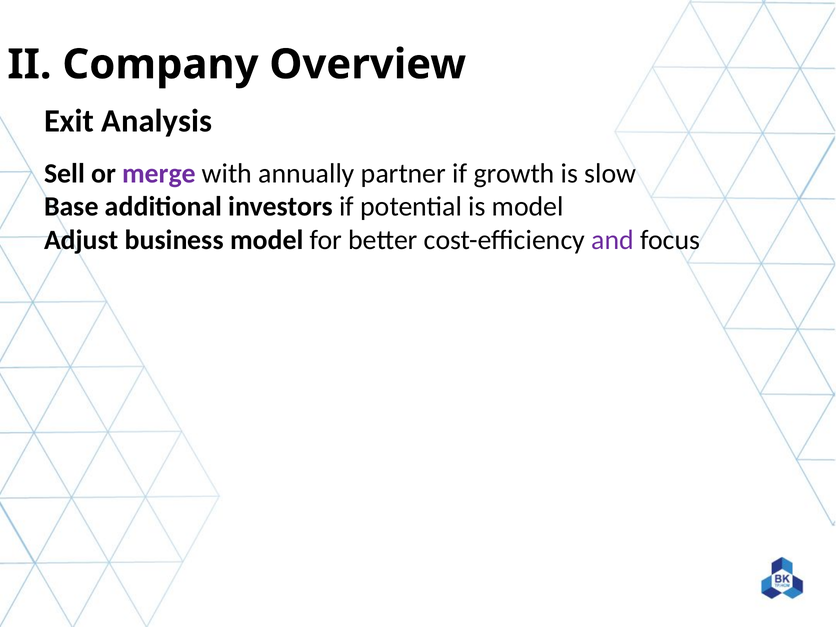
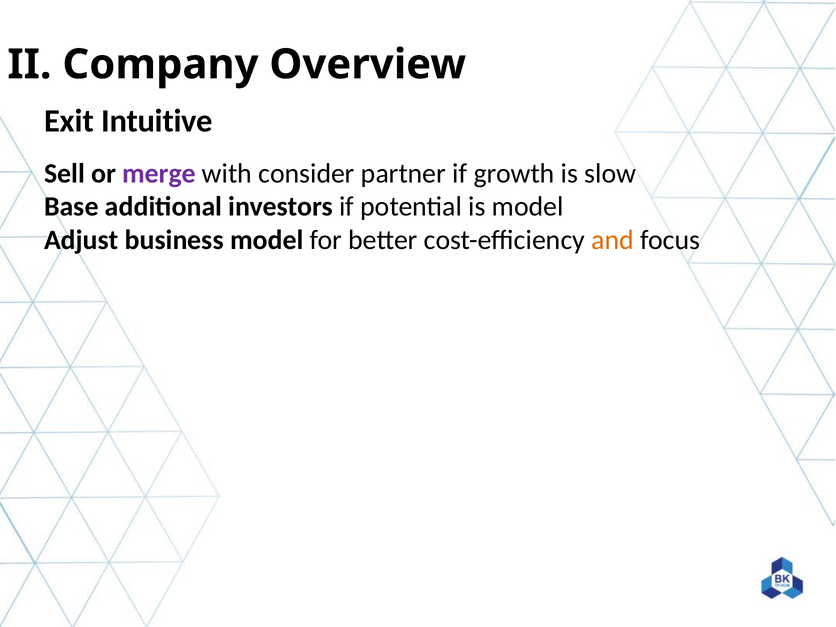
Analysis: Analysis -> Intuitive
annually: annually -> consider
and colour: purple -> orange
